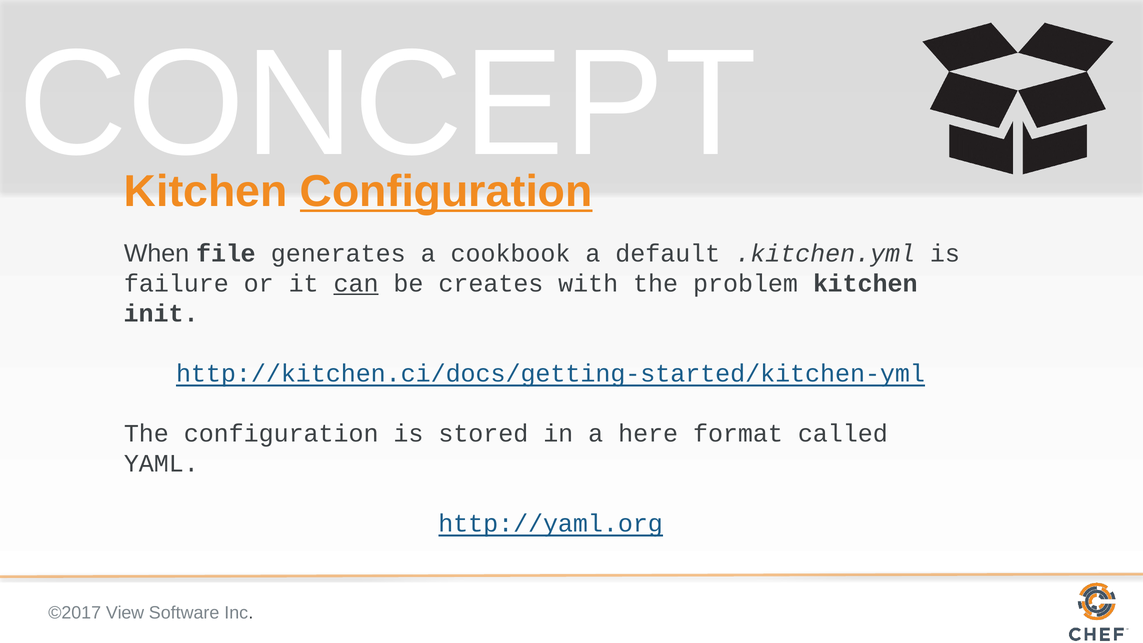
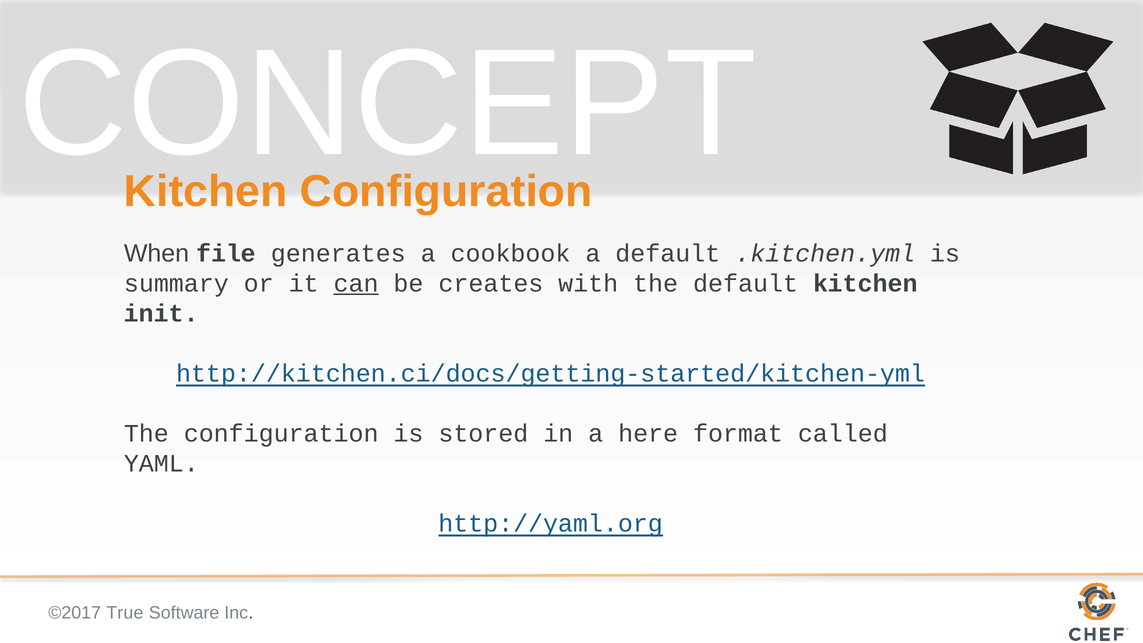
Configuration at (446, 192) underline: present -> none
failure: failure -> summary
the problem: problem -> default
View: View -> True
